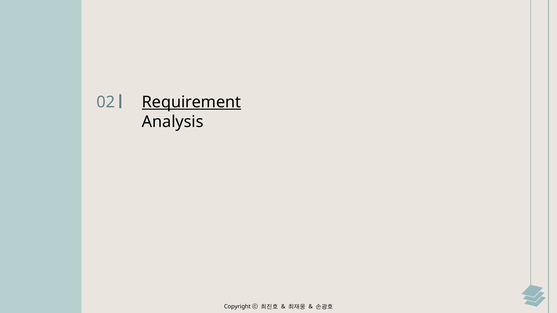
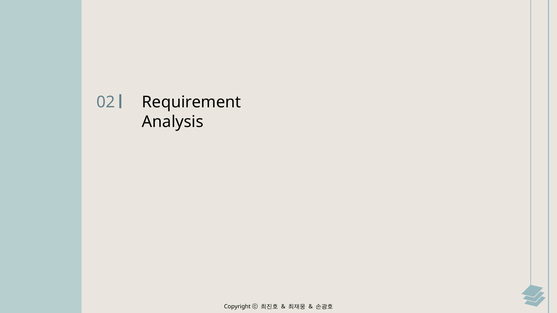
Requirement underline: present -> none
